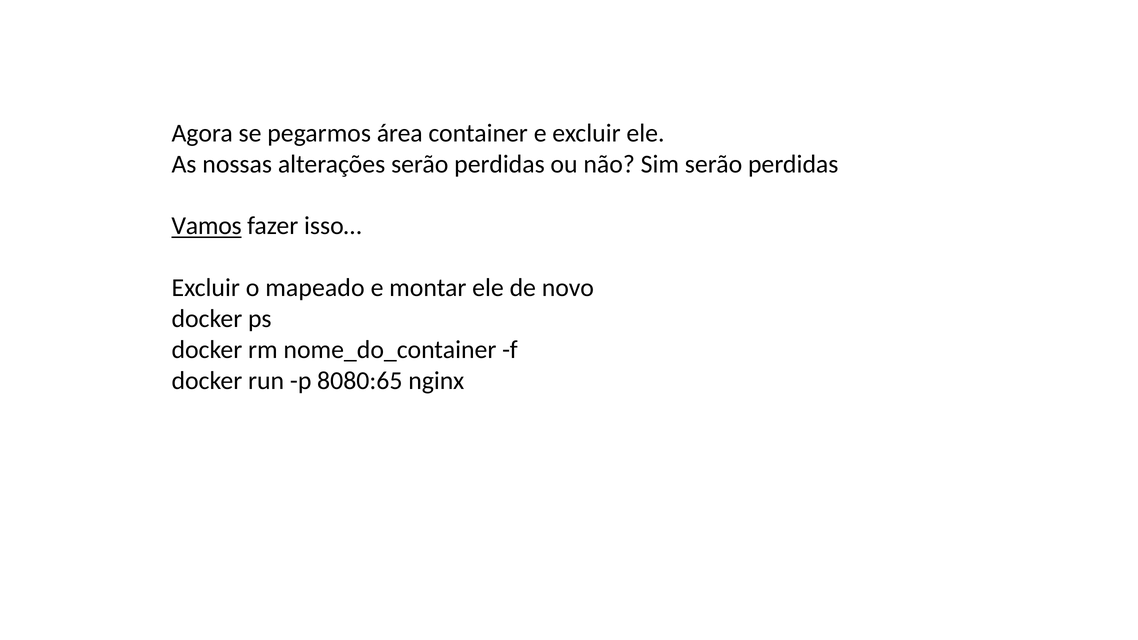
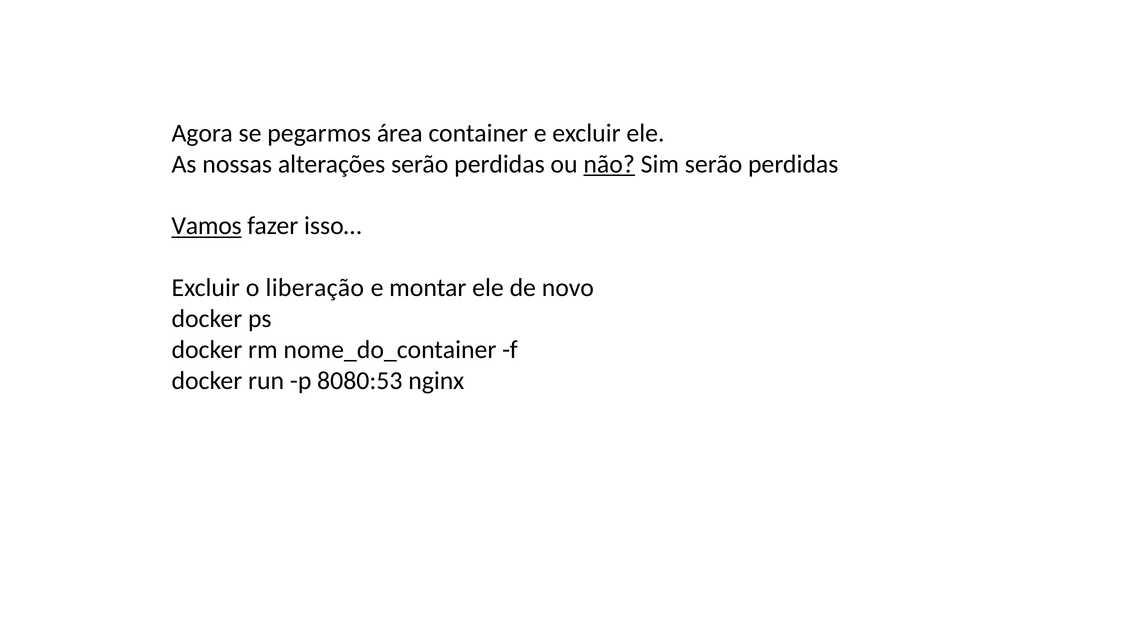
não underline: none -> present
mapeado: mapeado -> liberação
8080:65: 8080:65 -> 8080:53
